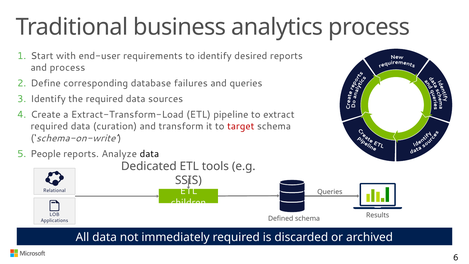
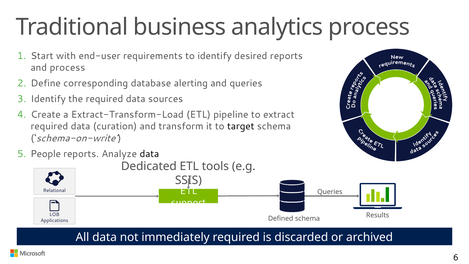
failures: failures -> alerting
target colour: red -> black
children: children -> support
